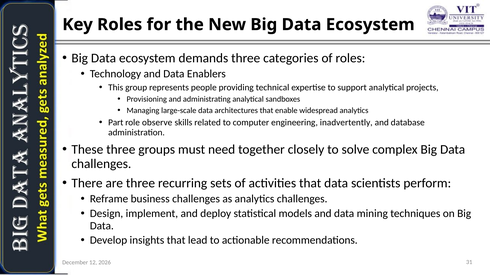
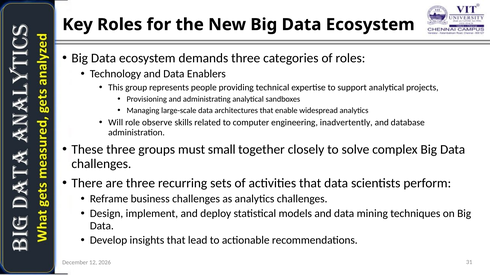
Part: Part -> Will
need: need -> small
